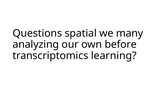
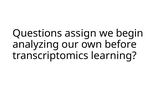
spatial: spatial -> assign
many: many -> begin
